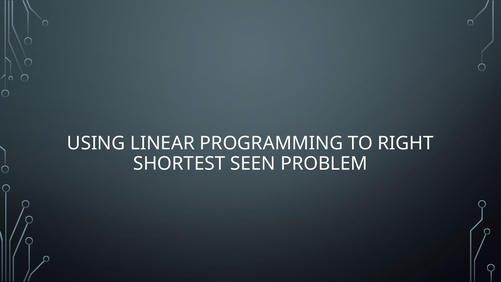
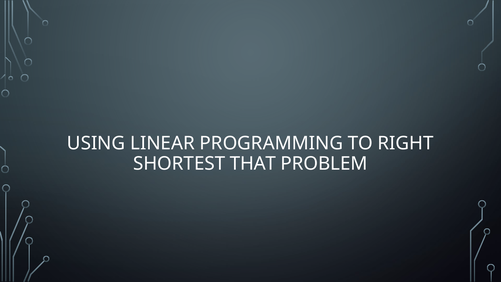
SEEN: SEEN -> THAT
